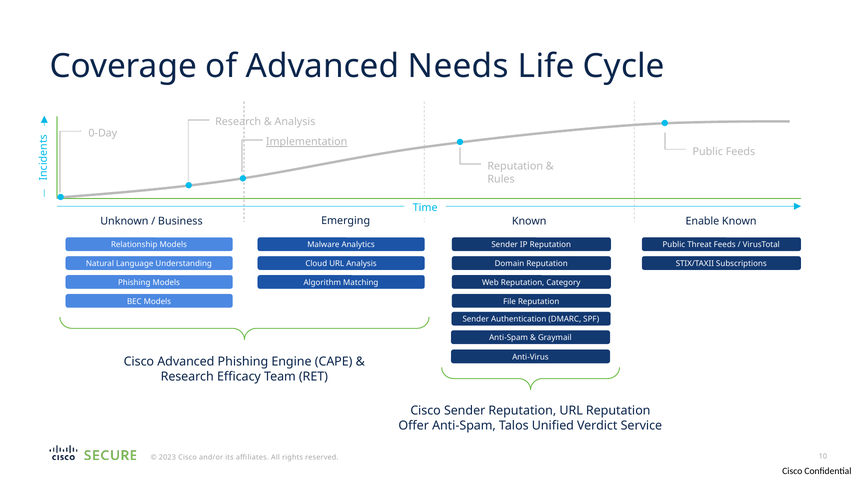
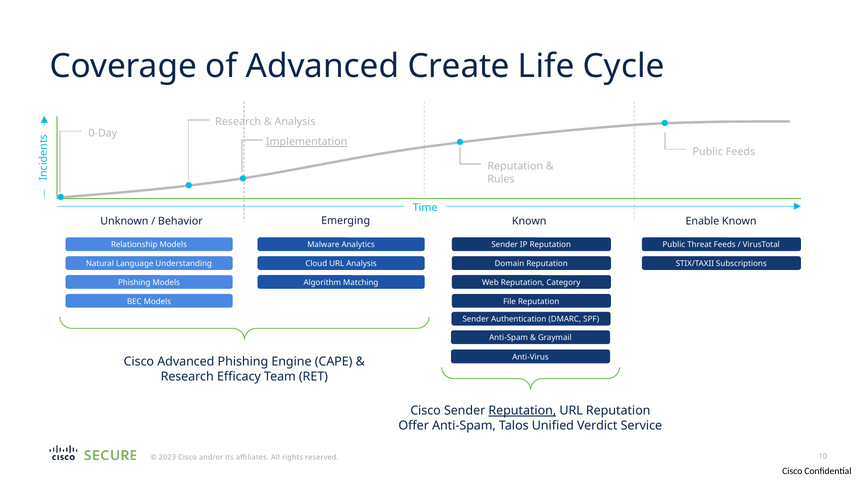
Needs: Needs -> Create
Business: Business -> Behavior
Reputation at (522, 411) underline: none -> present
